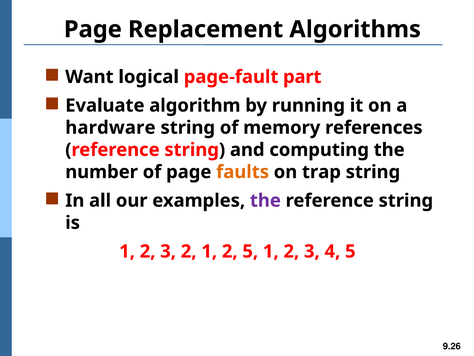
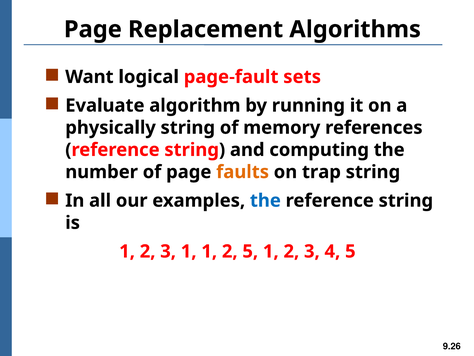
part: part -> sets
hardware: hardware -> physically
the at (265, 200) colour: purple -> blue
3 2: 2 -> 1
